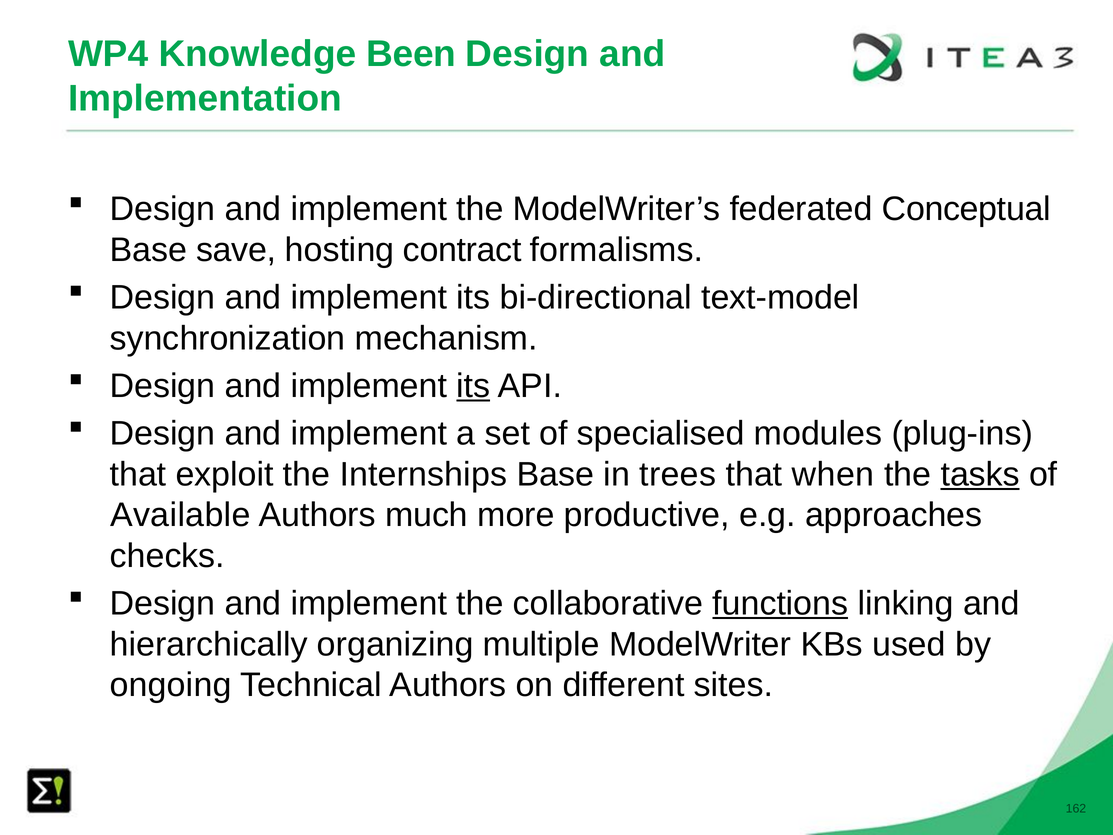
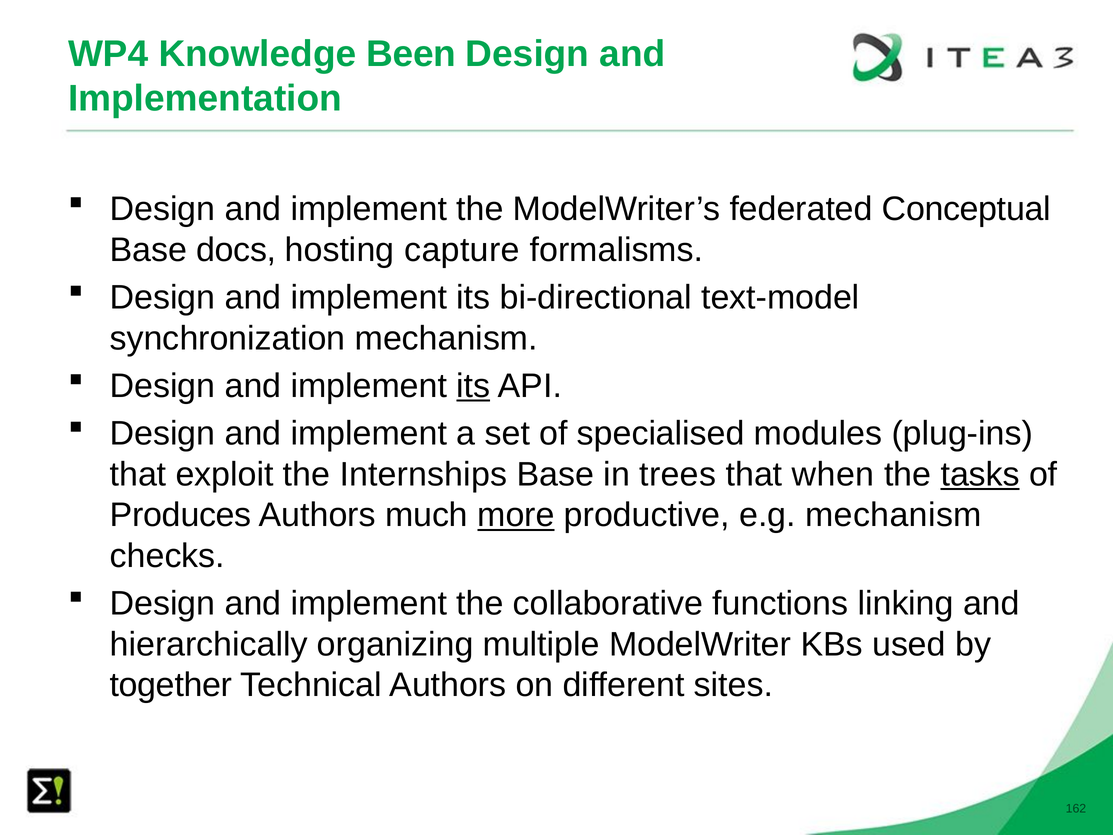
save: save -> docs
contract: contract -> capture
Available: Available -> Produces
more underline: none -> present
e.g approaches: approaches -> mechanism
functions underline: present -> none
ongoing: ongoing -> together
